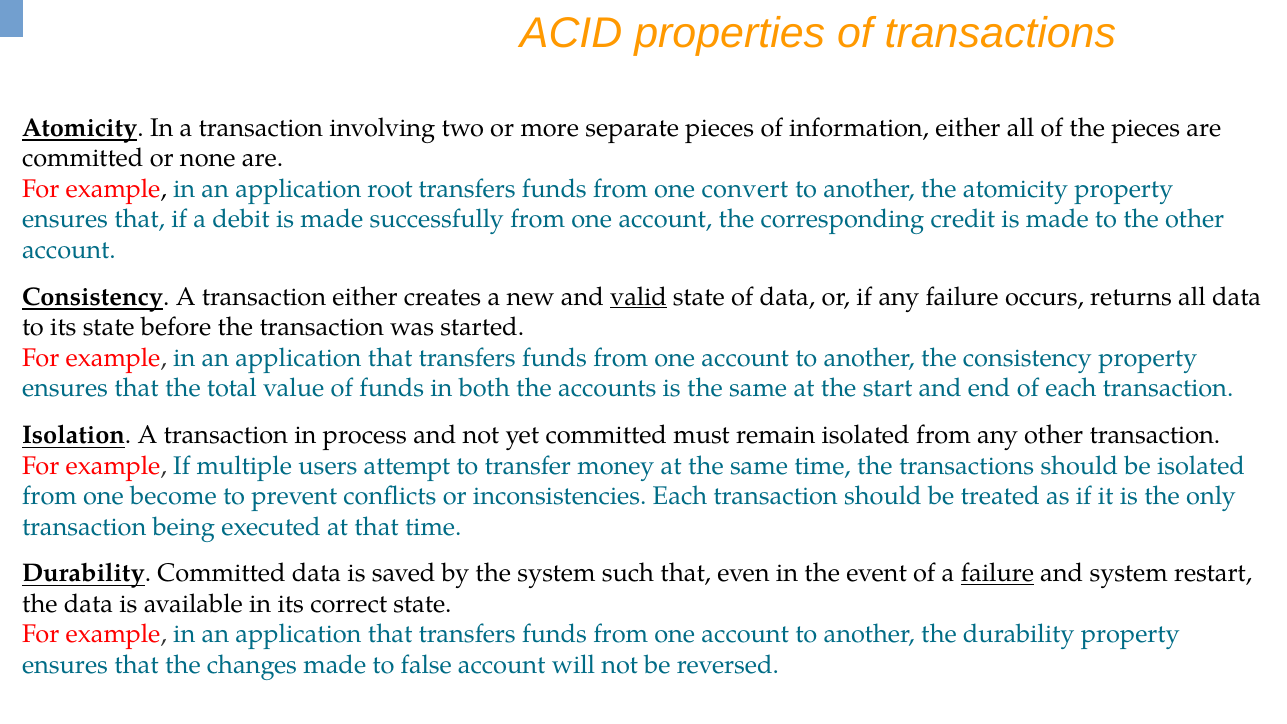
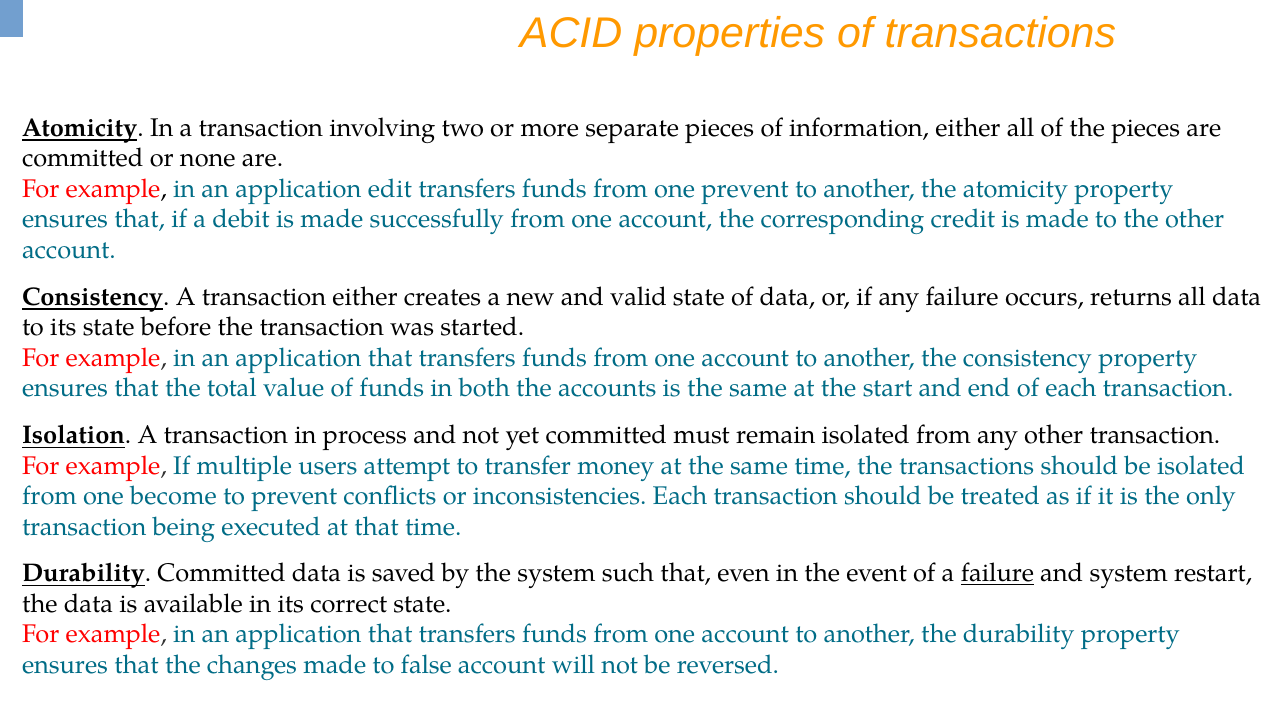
root: root -> edit
one convert: convert -> prevent
valid underline: present -> none
